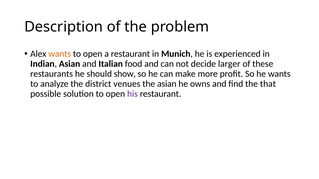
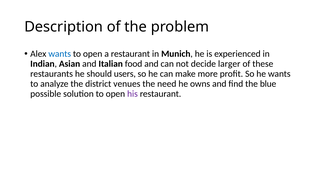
wants at (60, 54) colour: orange -> blue
show: show -> users
the asian: asian -> need
that: that -> blue
